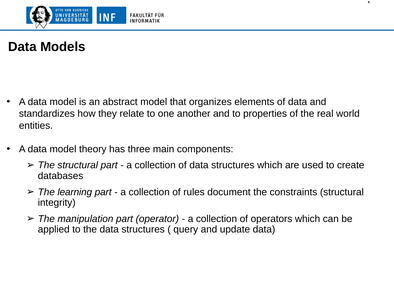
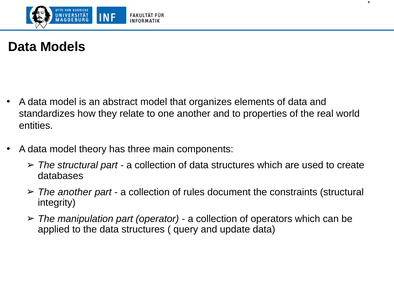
The learning: learning -> another
